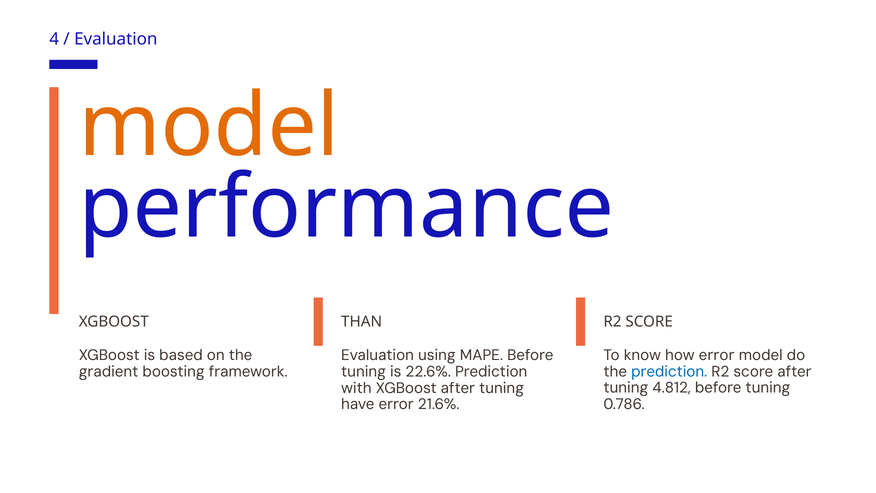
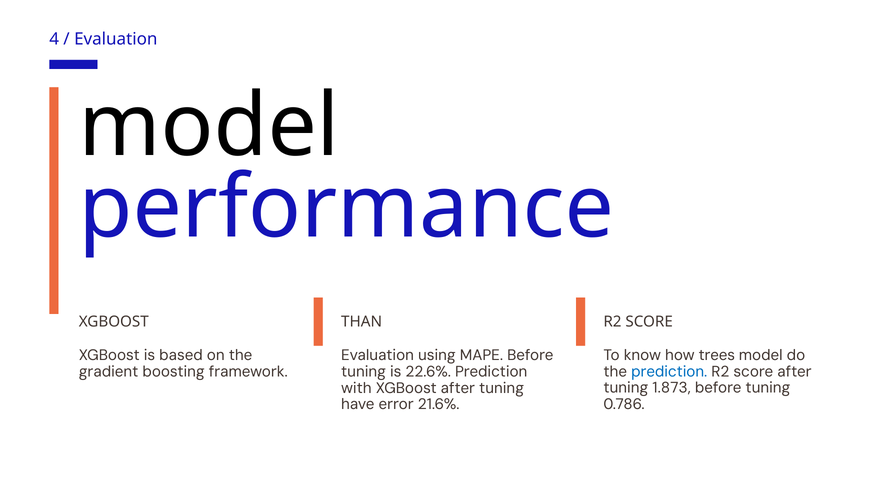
model at (209, 126) colour: orange -> black
how error: error -> trees
4.812: 4.812 -> 1.873
